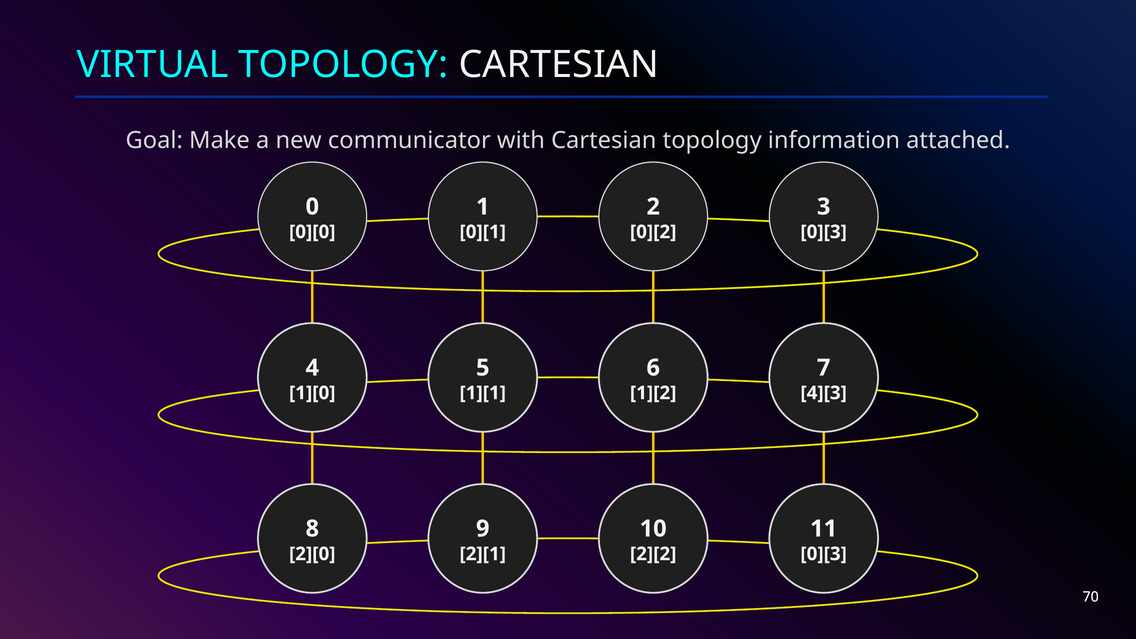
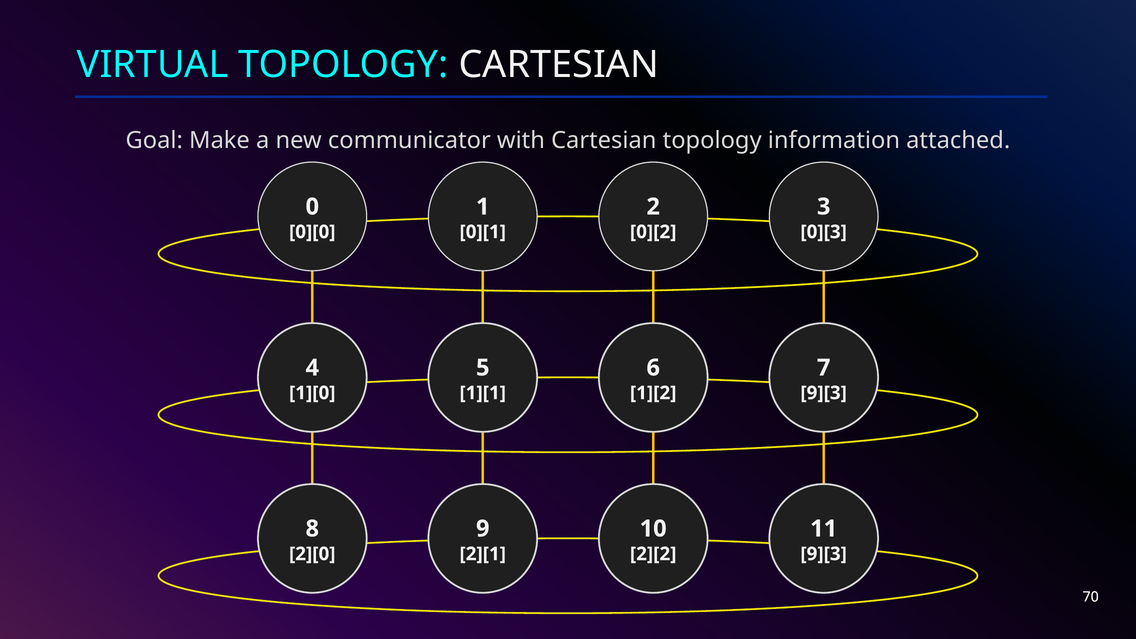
4][3 at (824, 393): 4][3 -> 9][3
0][3 at (824, 554): 0][3 -> 9][3
